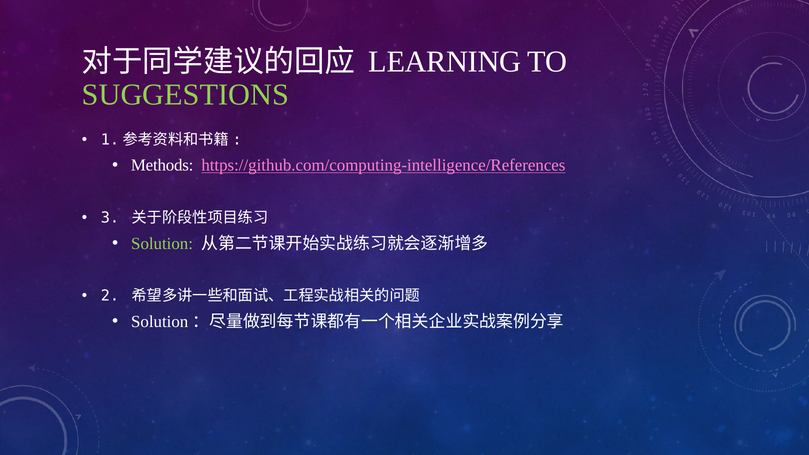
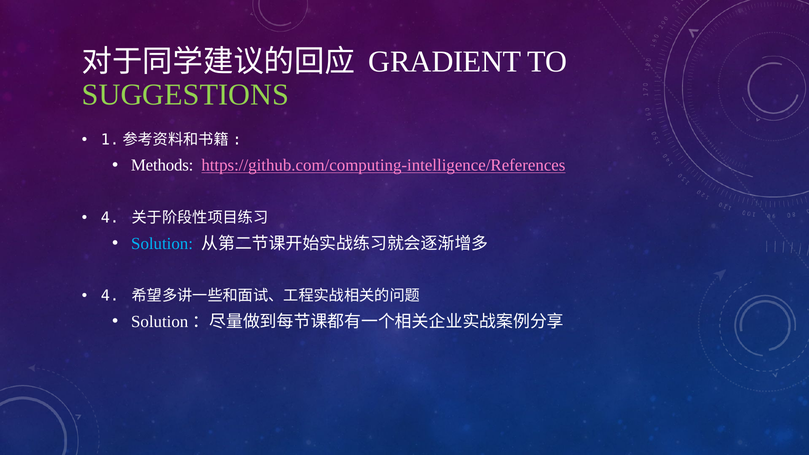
LEARNING: LEARNING -> GRADIENT
3 at (110, 218): 3 -> 4
Solution colour: light green -> light blue
2 at (110, 296): 2 -> 4
